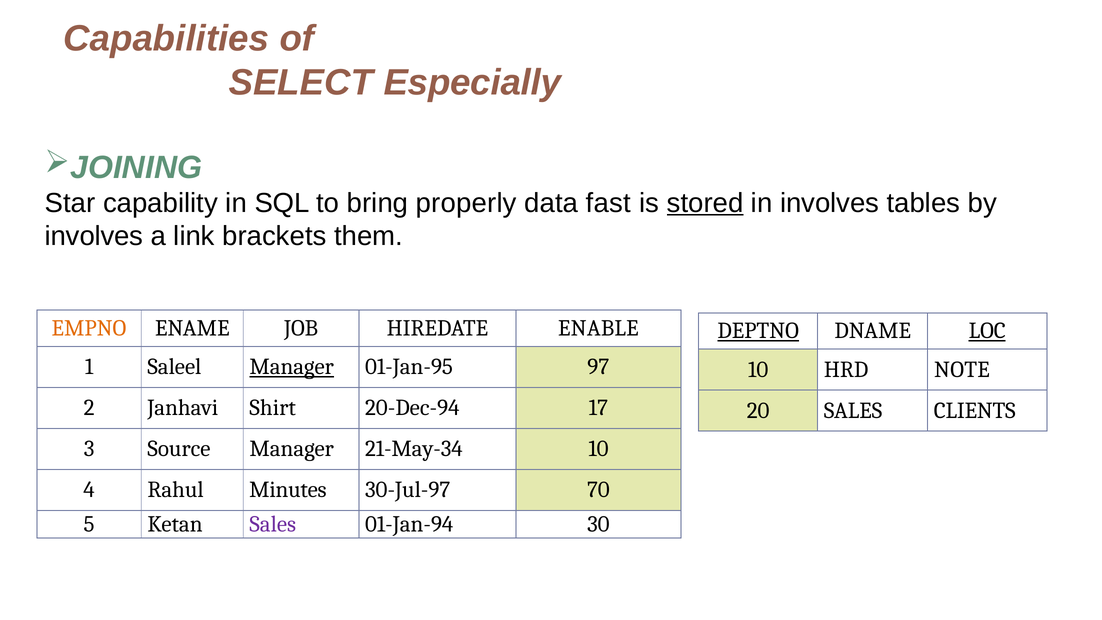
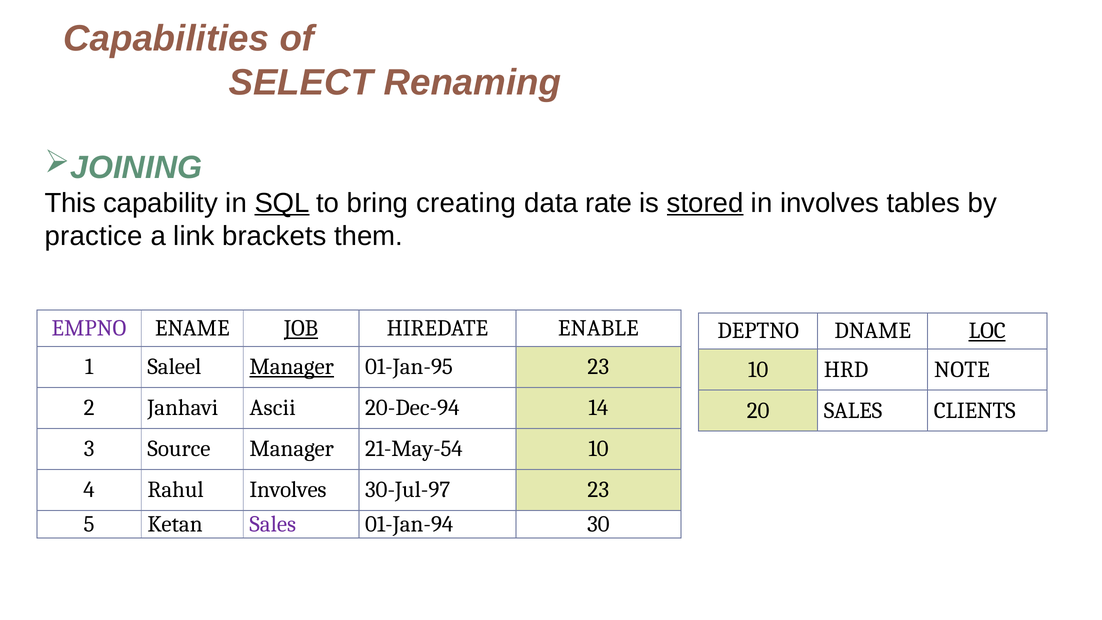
Especially: Especially -> Renaming
Star: Star -> This
SQL underline: none -> present
properly: properly -> creating
fast: fast -> rate
involves at (94, 236): involves -> practice
EMPNO colour: orange -> purple
JOB underline: none -> present
DEPTNO underline: present -> none
01-Jan-95 97: 97 -> 23
Shirt: Shirt -> Ascii
17: 17 -> 14
21-May-34: 21-May-34 -> 21-May-54
Rahul Minutes: Minutes -> Involves
30-Jul-97 70: 70 -> 23
